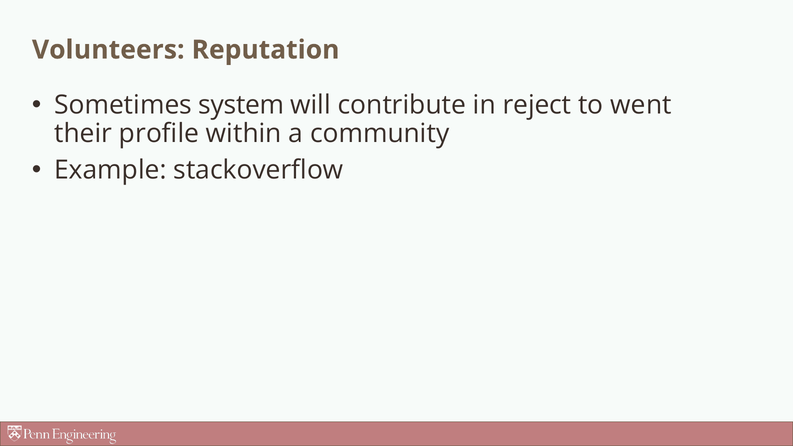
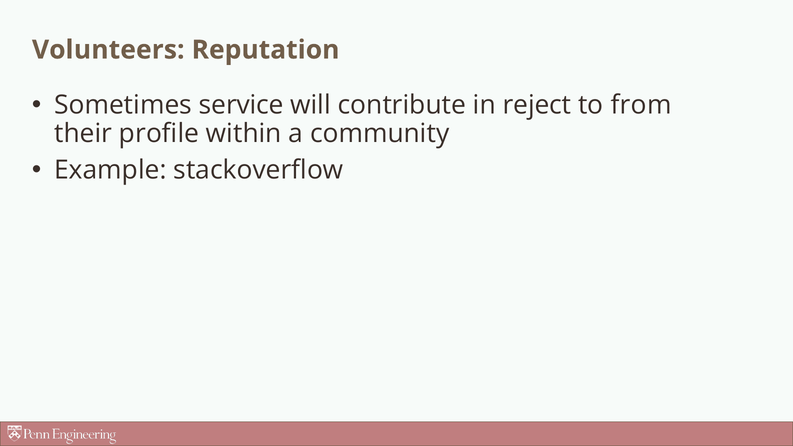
system: system -> service
went: went -> from
